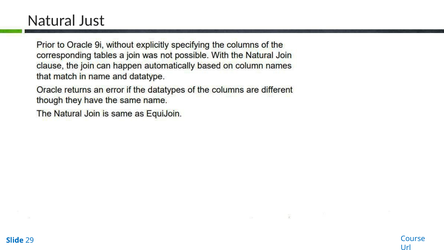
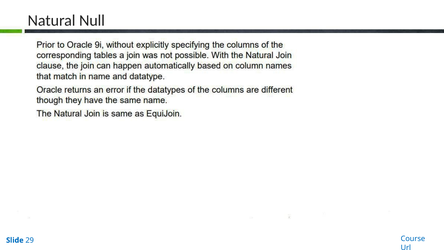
Just: Just -> Null
